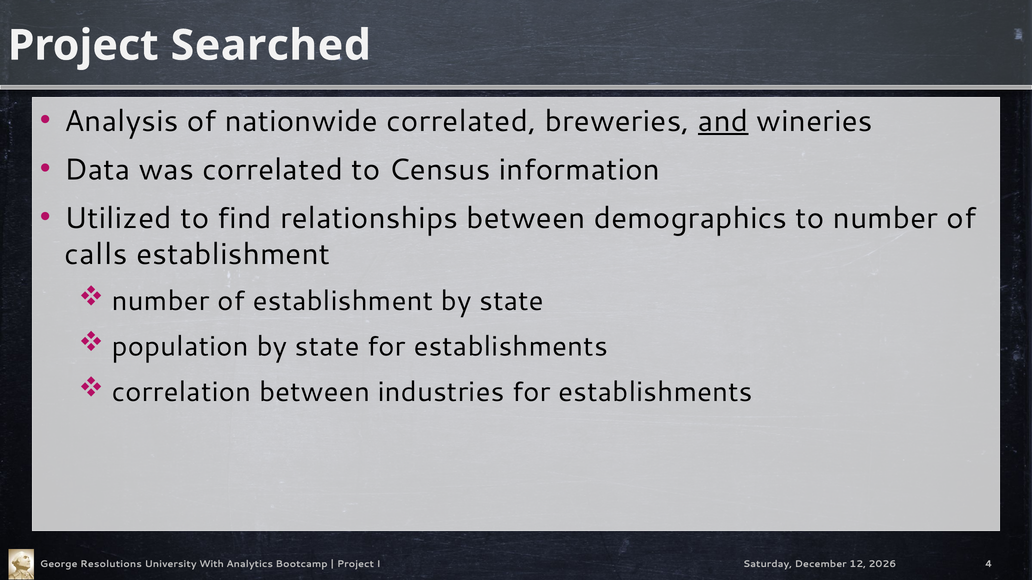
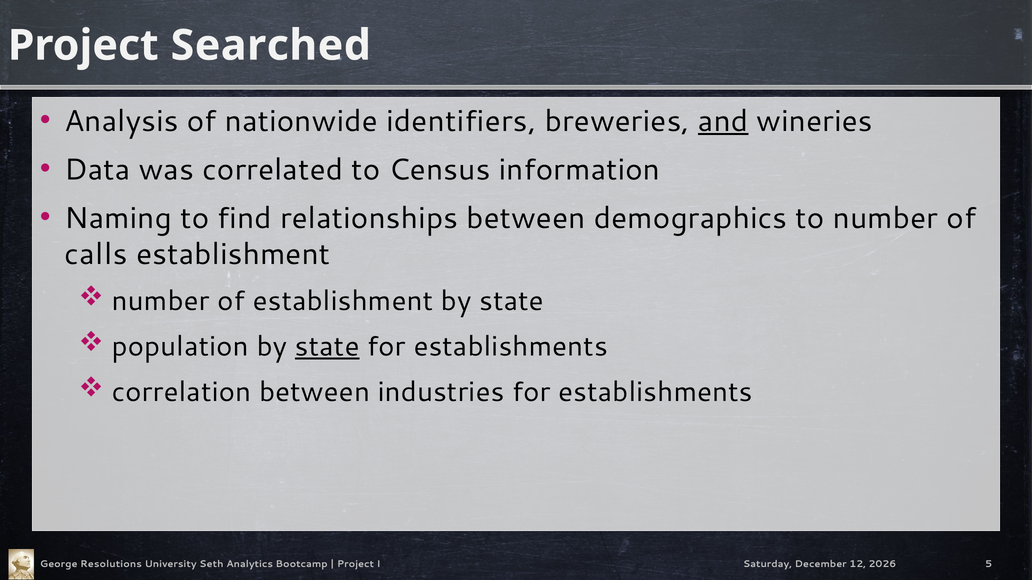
nationwide correlated: correlated -> identifiers
Utilized: Utilized -> Naming
state at (327, 347) underline: none -> present
With: With -> Seth
4: 4 -> 5
